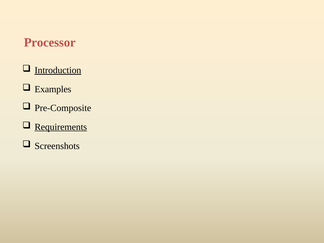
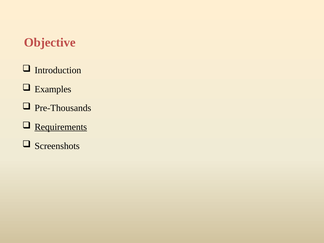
Processor: Processor -> Objective
Introduction underline: present -> none
Pre-Composite: Pre-Composite -> Pre-Thousands
